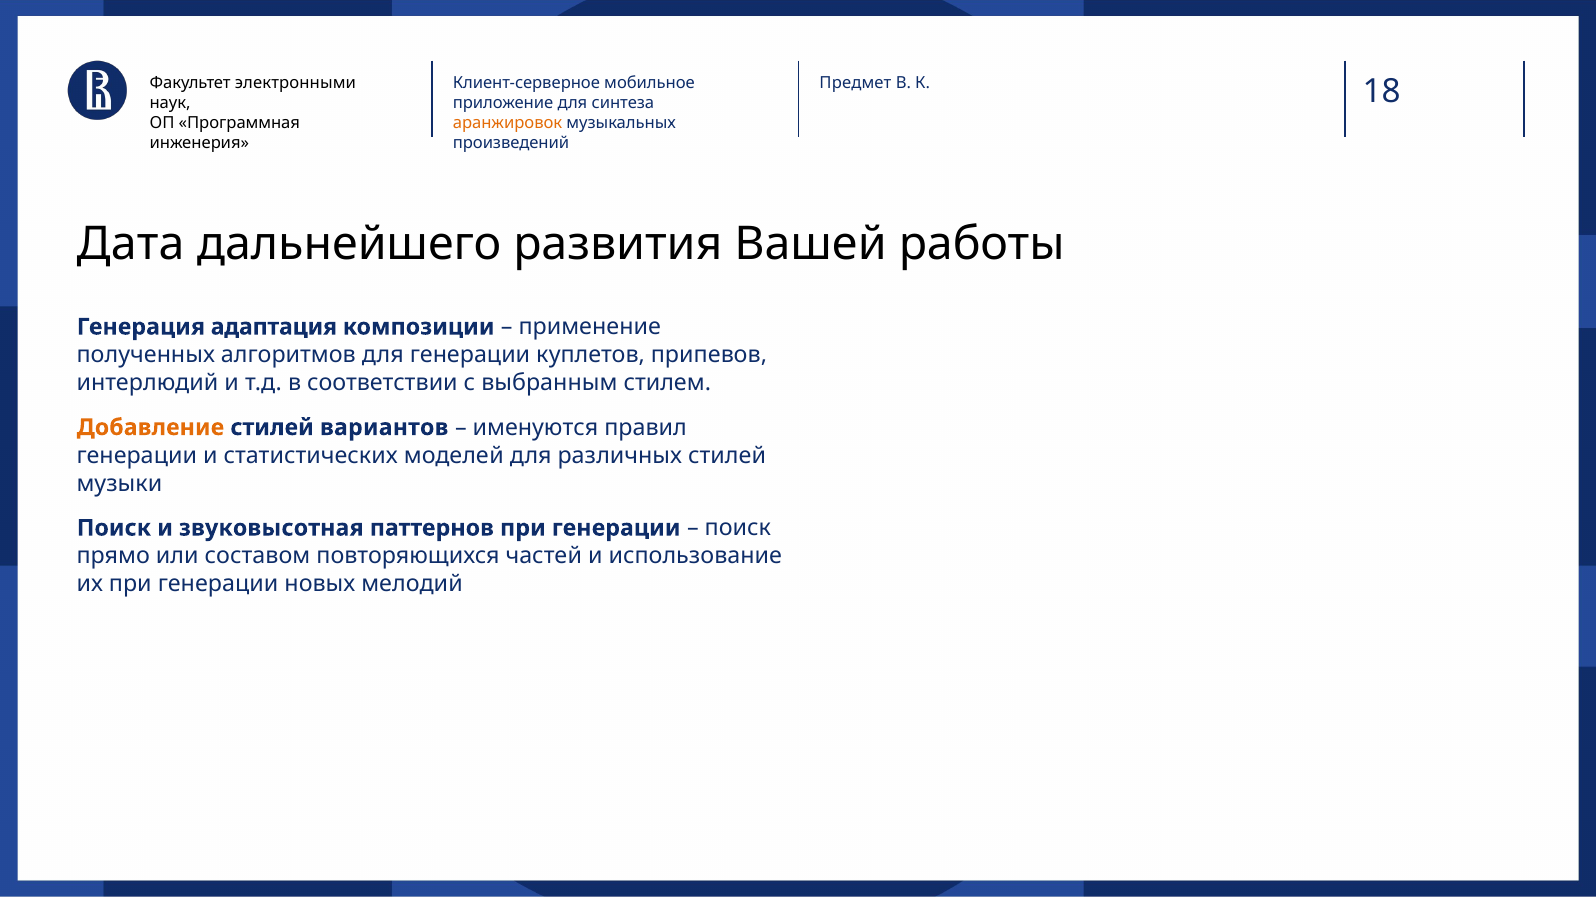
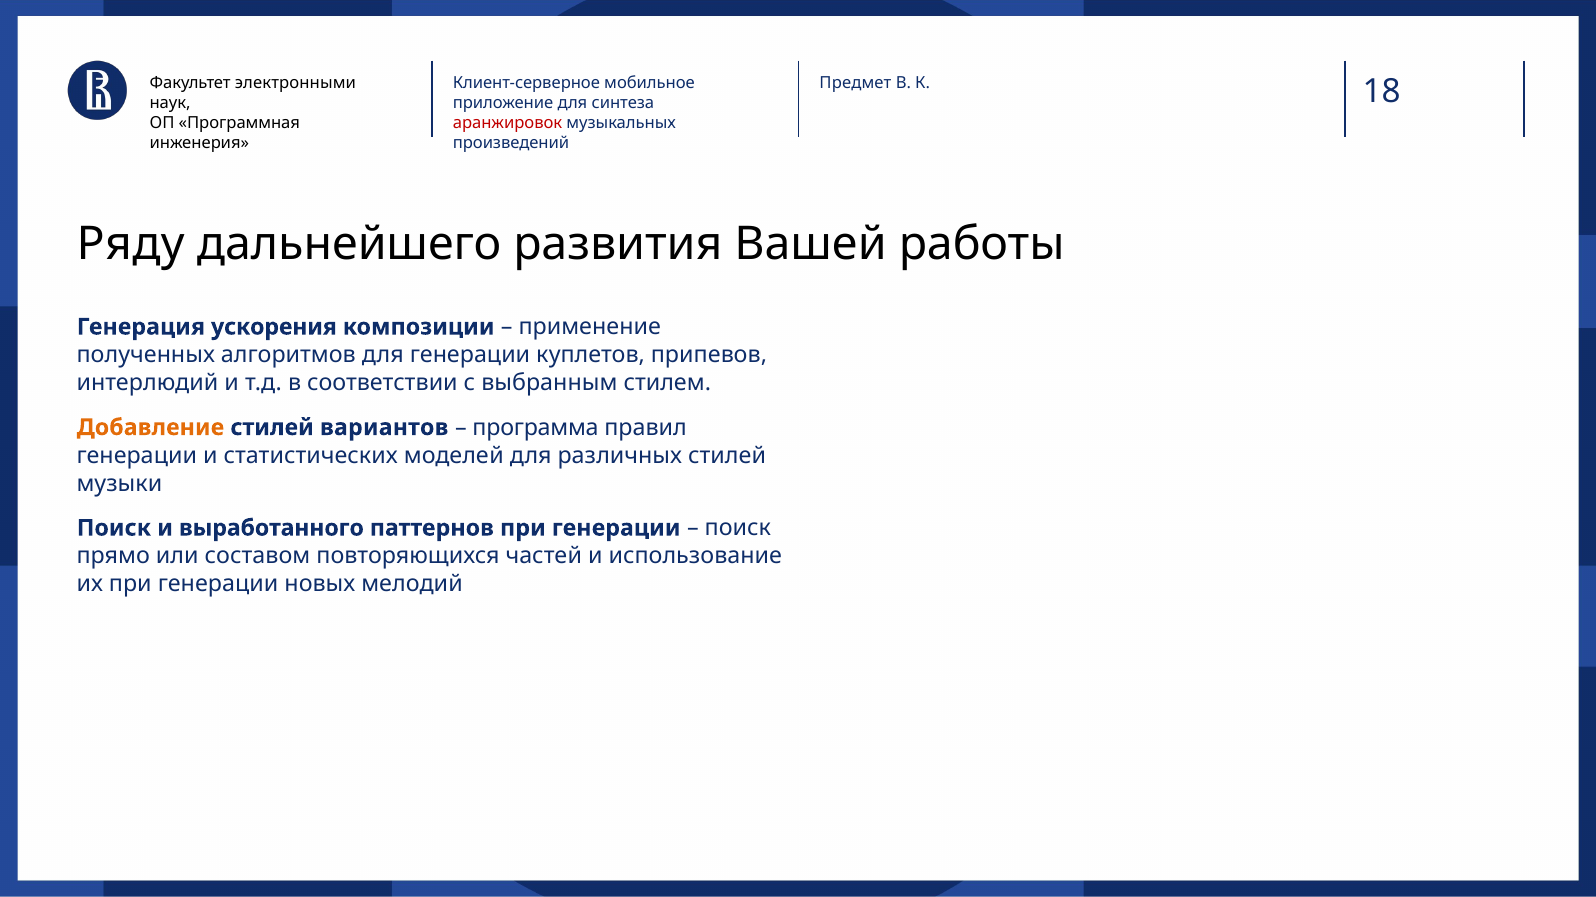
аранжировок colour: orange -> red
Дата: Дата -> Ряду
адаптация: адаптация -> ускорения
именуются: именуются -> программа
звуковысотная: звуковысотная -> выработанного
